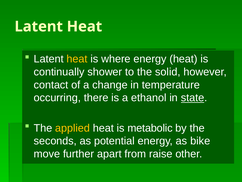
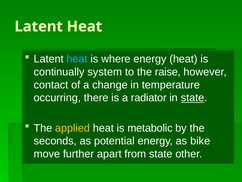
heat at (77, 59) colour: yellow -> light blue
shower: shower -> system
solid: solid -> raise
ethanol: ethanol -> radiator
from raise: raise -> state
